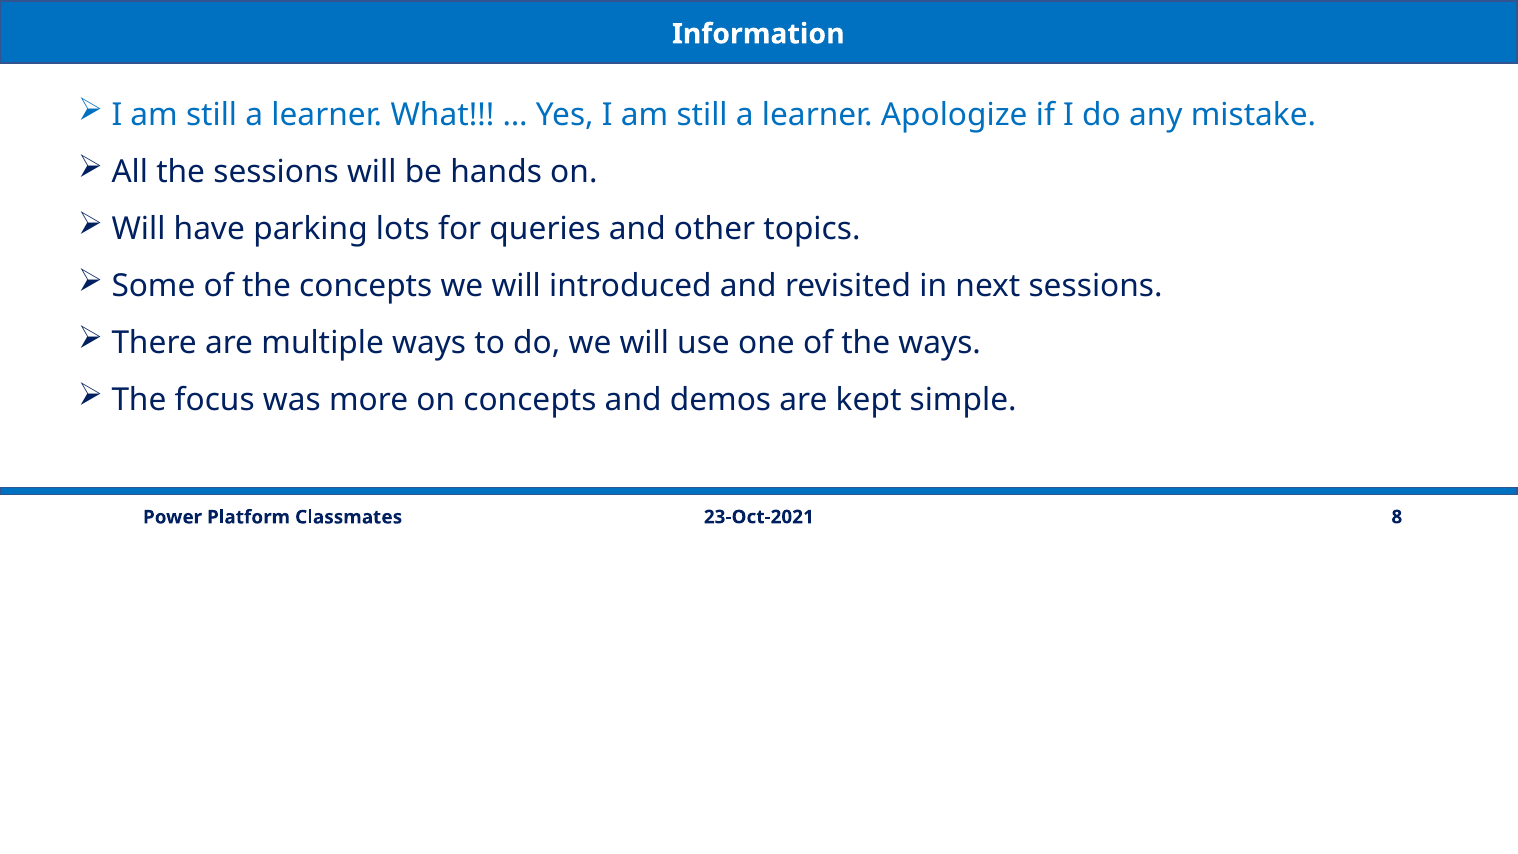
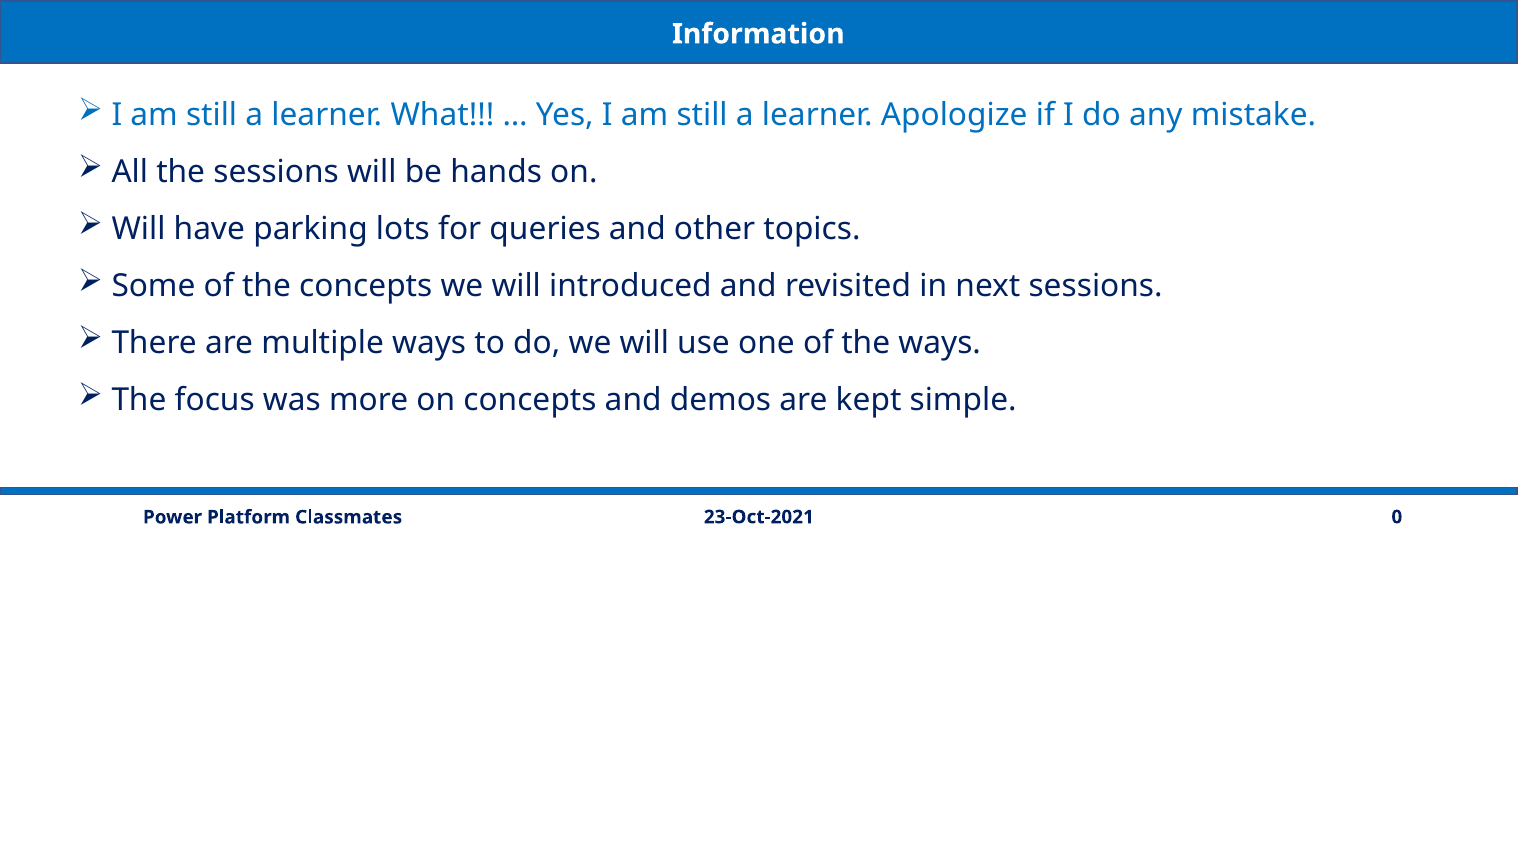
8: 8 -> 0
